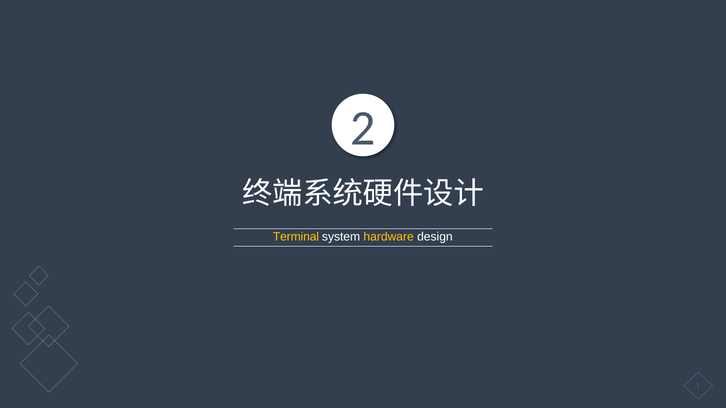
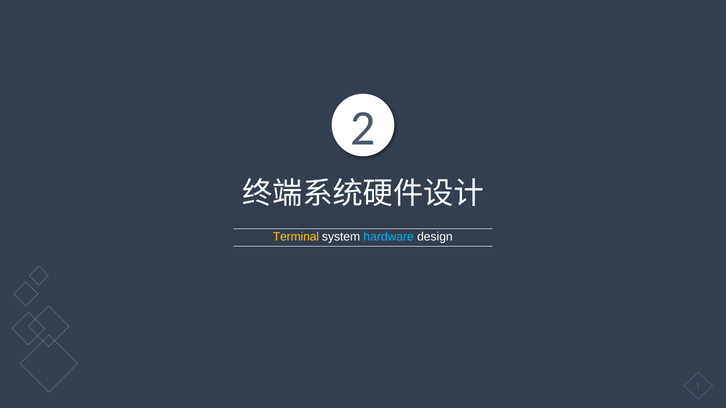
hardware colour: yellow -> light blue
